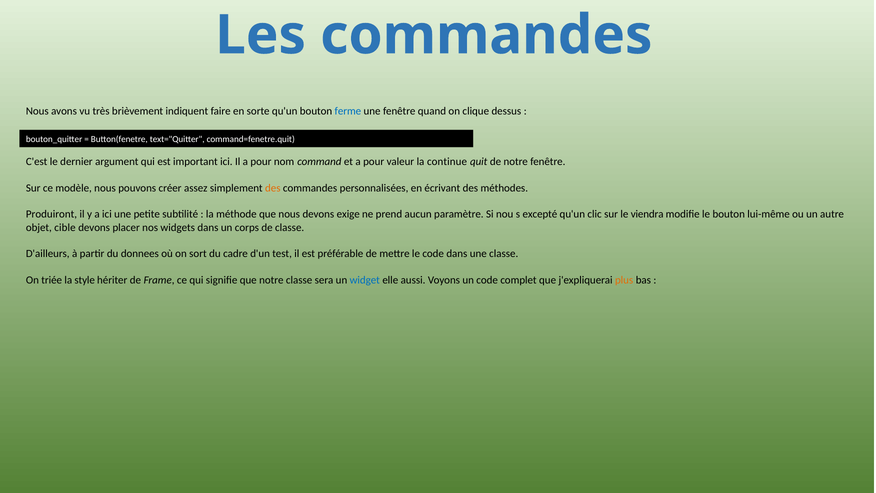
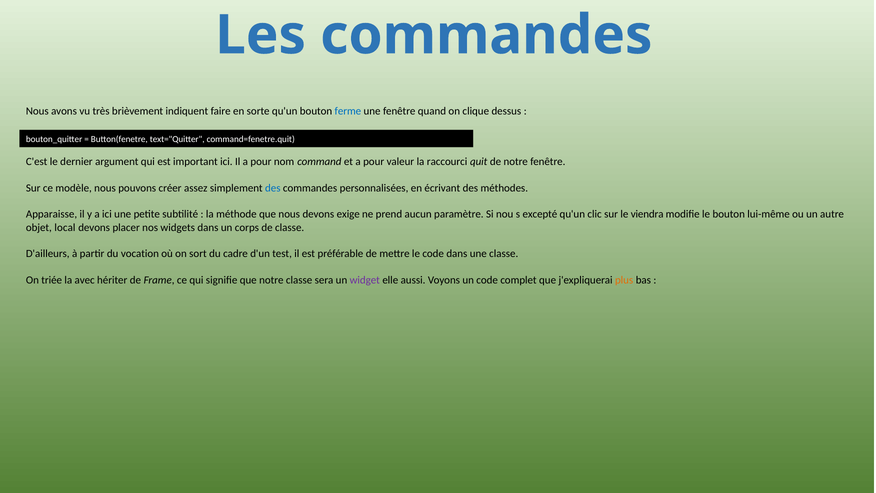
continue: continue -> raccourci
des at (273, 188) colour: orange -> blue
Produiront: Produiront -> Apparaisse
cible: cible -> local
donnees: donnees -> vocation
style: style -> avec
widget colour: blue -> purple
